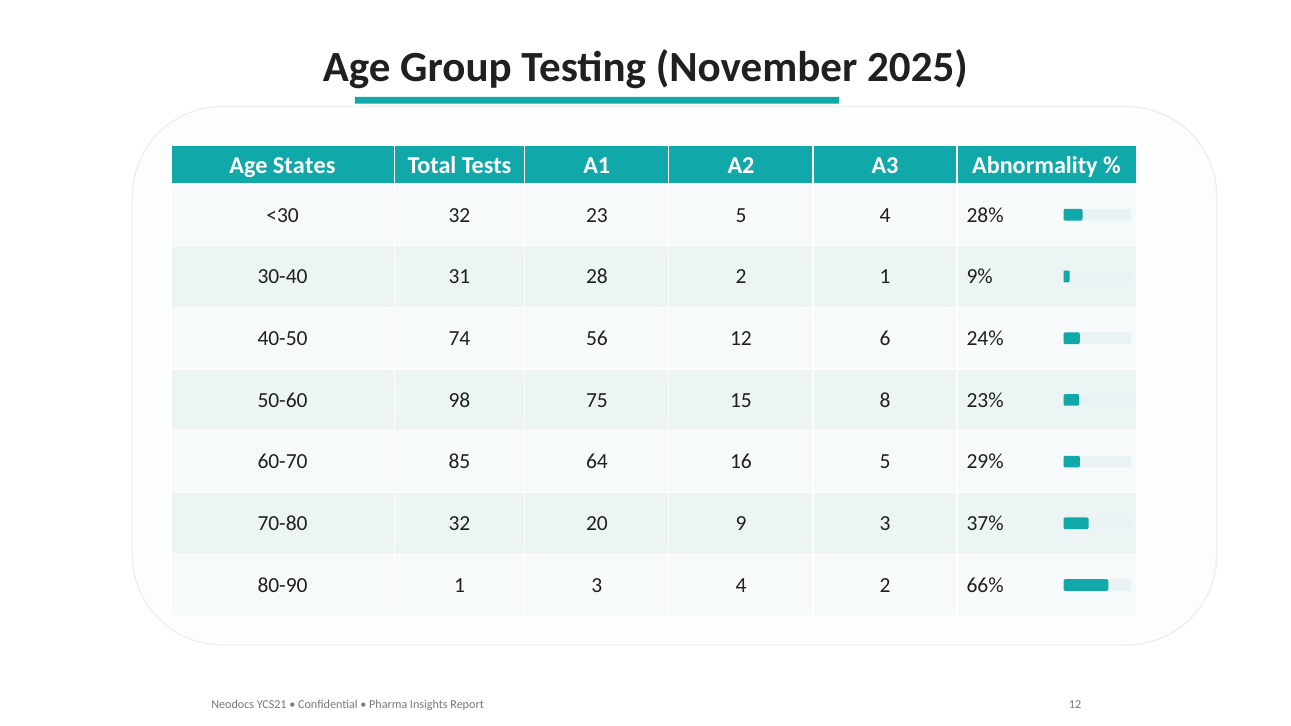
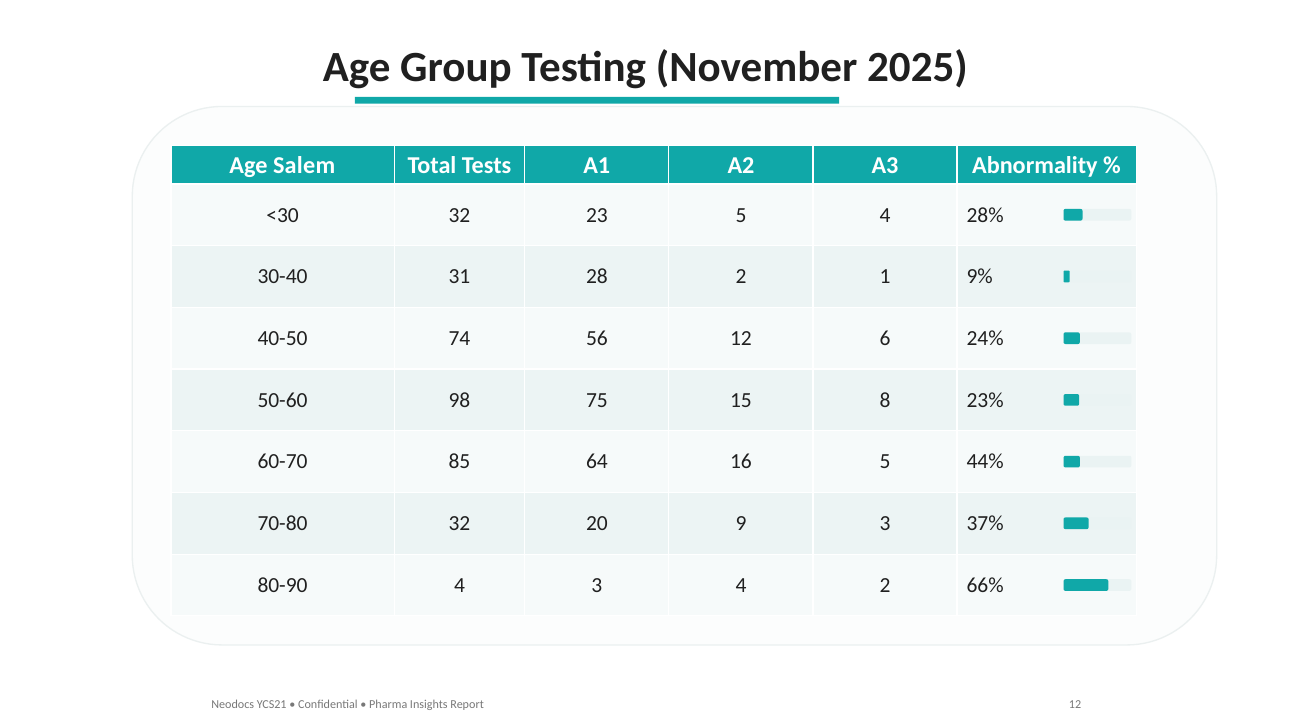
States: States -> Salem
29%: 29% -> 44%
80-90 1: 1 -> 4
